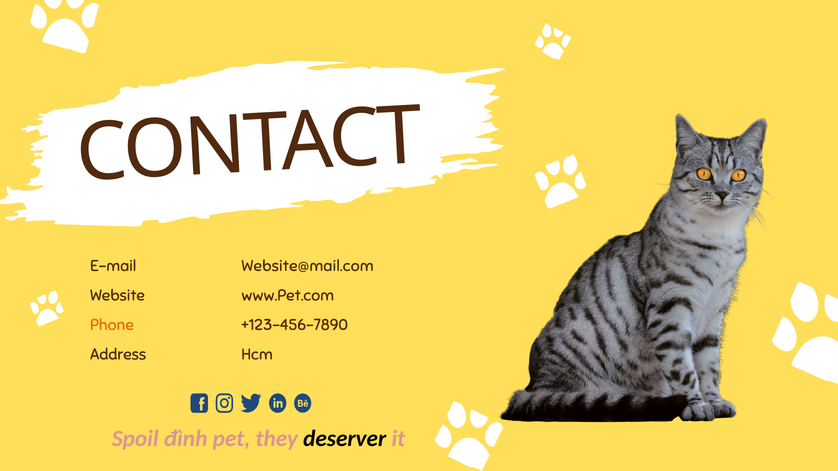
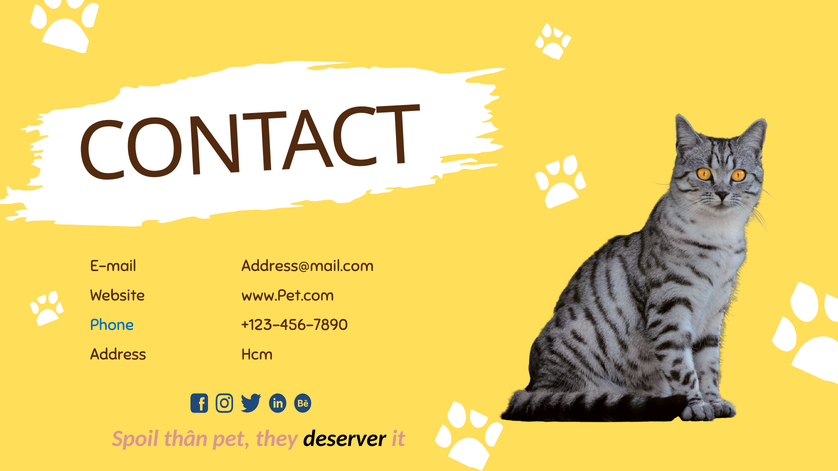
Website@mail.com: Website@mail.com -> Address@mail.com
Phone colour: orange -> blue
đình: đình -> thân
